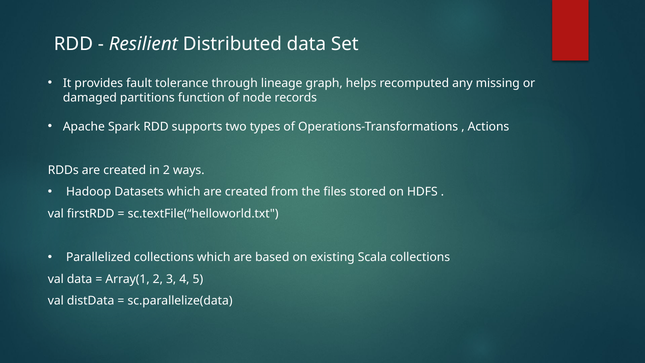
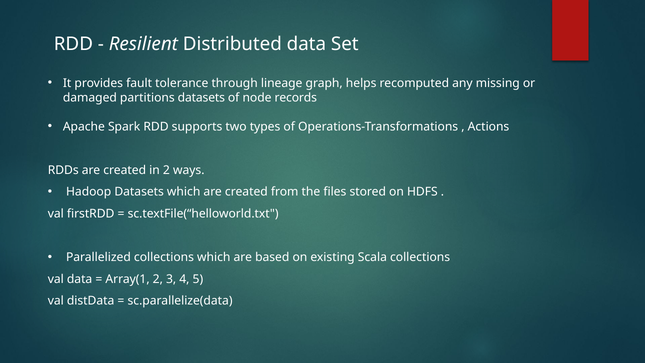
partitions function: function -> datasets
